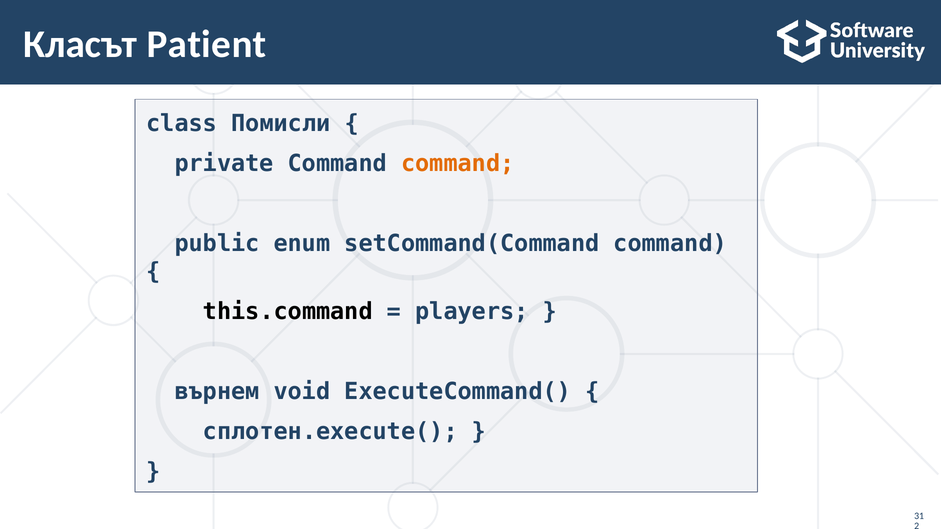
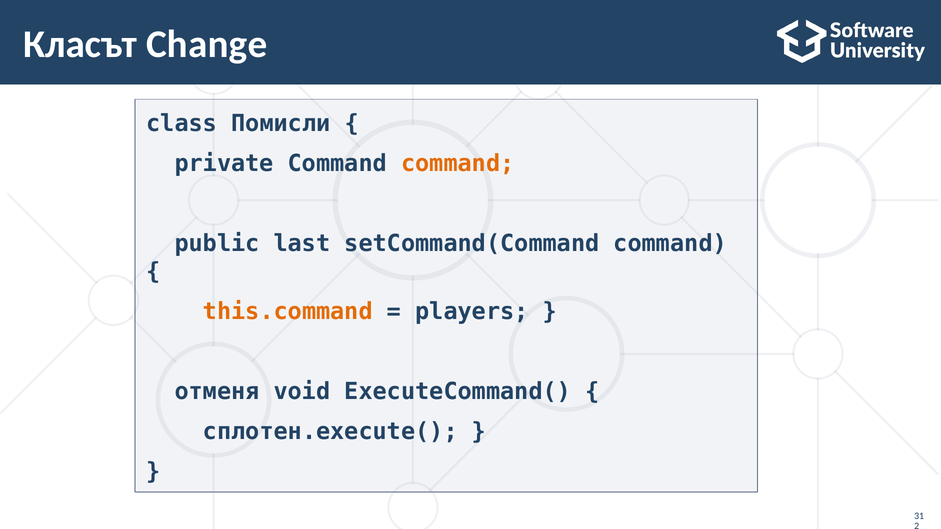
Patient: Patient -> Change
enum: enum -> last
this.command colour: black -> orange
върнем: върнем -> отменя
